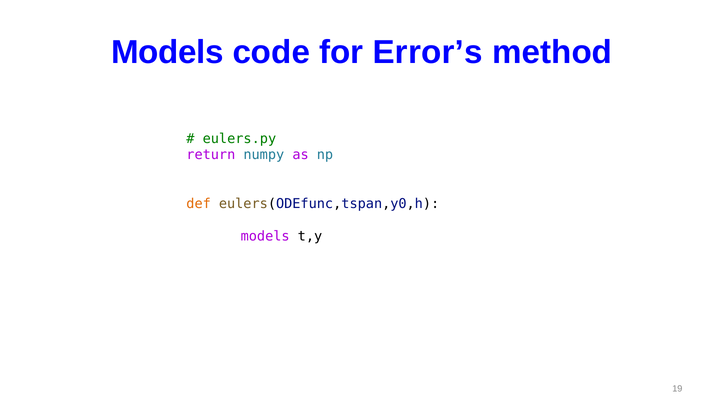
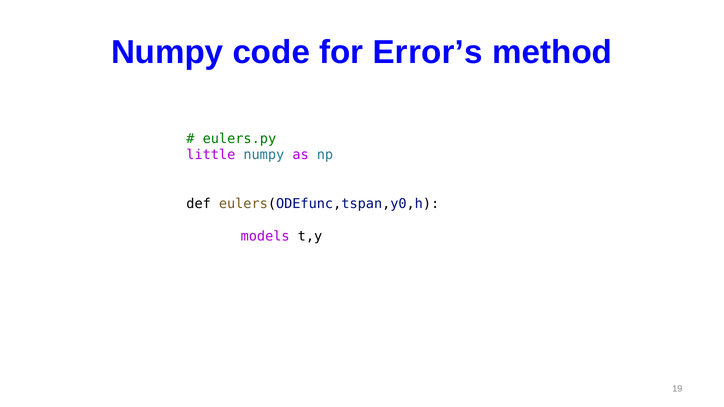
Models at (167, 53): Models -> Numpy
return: return -> little
def colour: orange -> black
